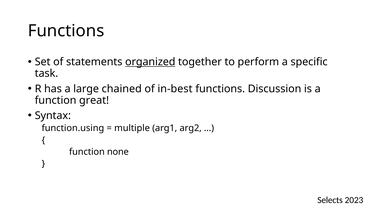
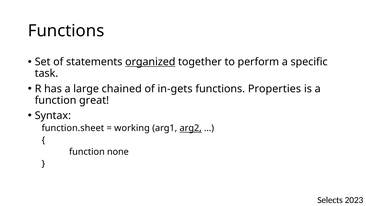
in-best: in-best -> in-gets
Discussion: Discussion -> Properties
function.using: function.using -> function.sheet
multiple: multiple -> working
arg2 underline: none -> present
